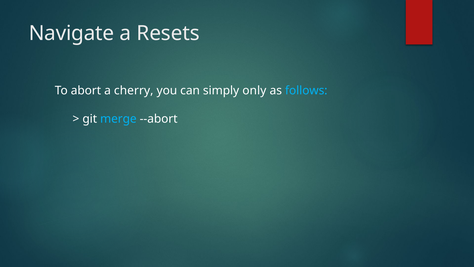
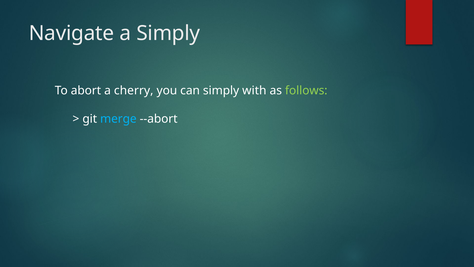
a Resets: Resets -> Simply
only: only -> with
follows colour: light blue -> light green
